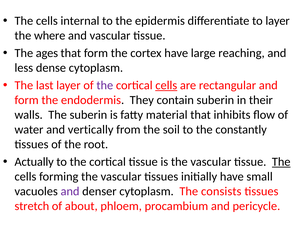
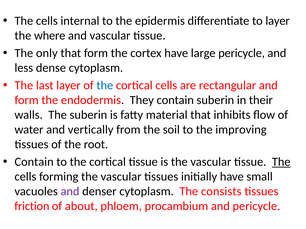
ages: ages -> only
large reaching: reaching -> pericycle
the at (105, 86) colour: purple -> blue
cells at (166, 86) underline: present -> none
constantly: constantly -> improving
Actually at (34, 162): Actually -> Contain
stretch: stretch -> friction
